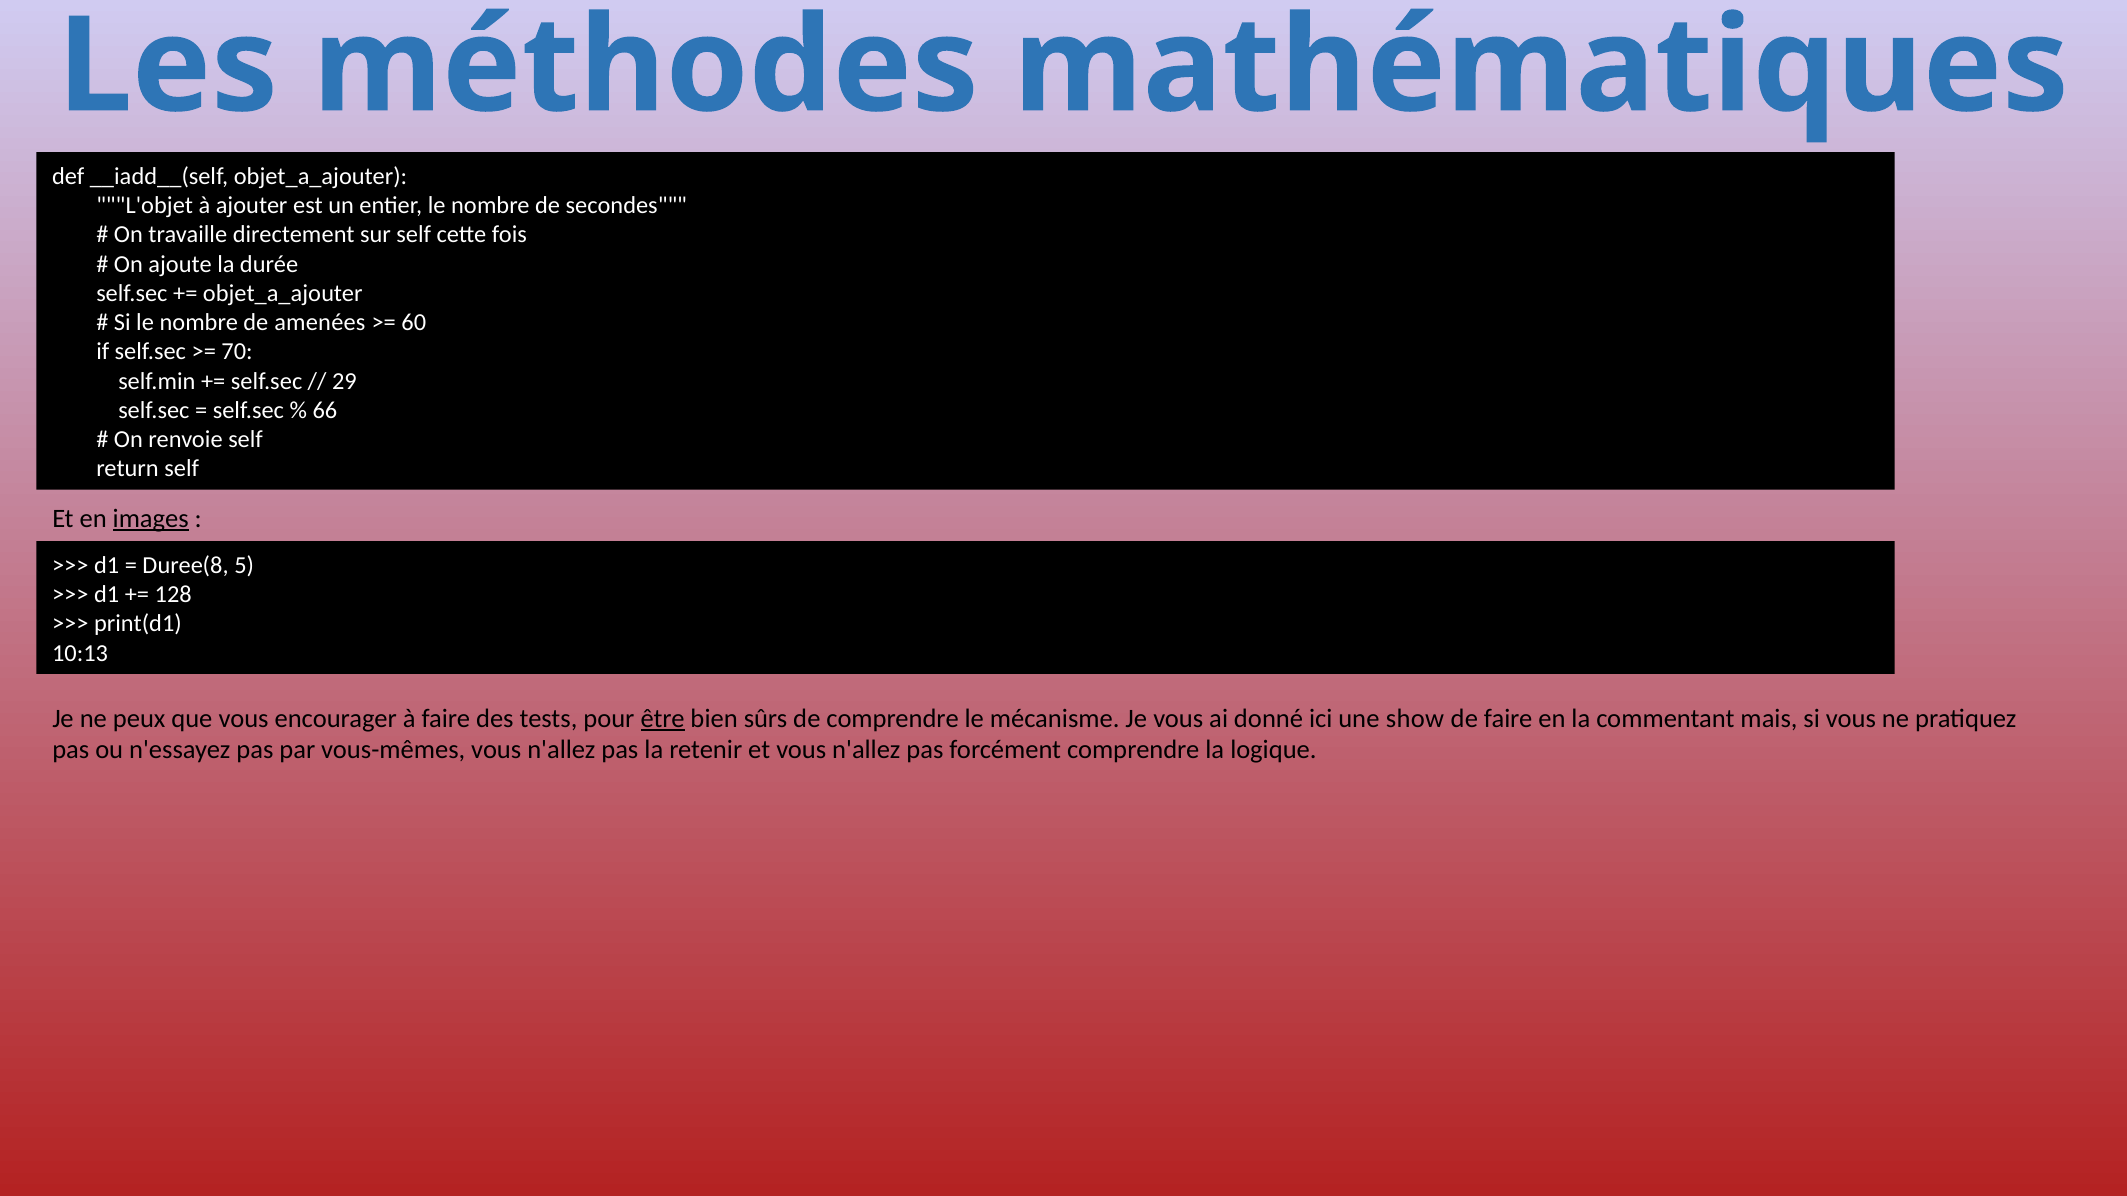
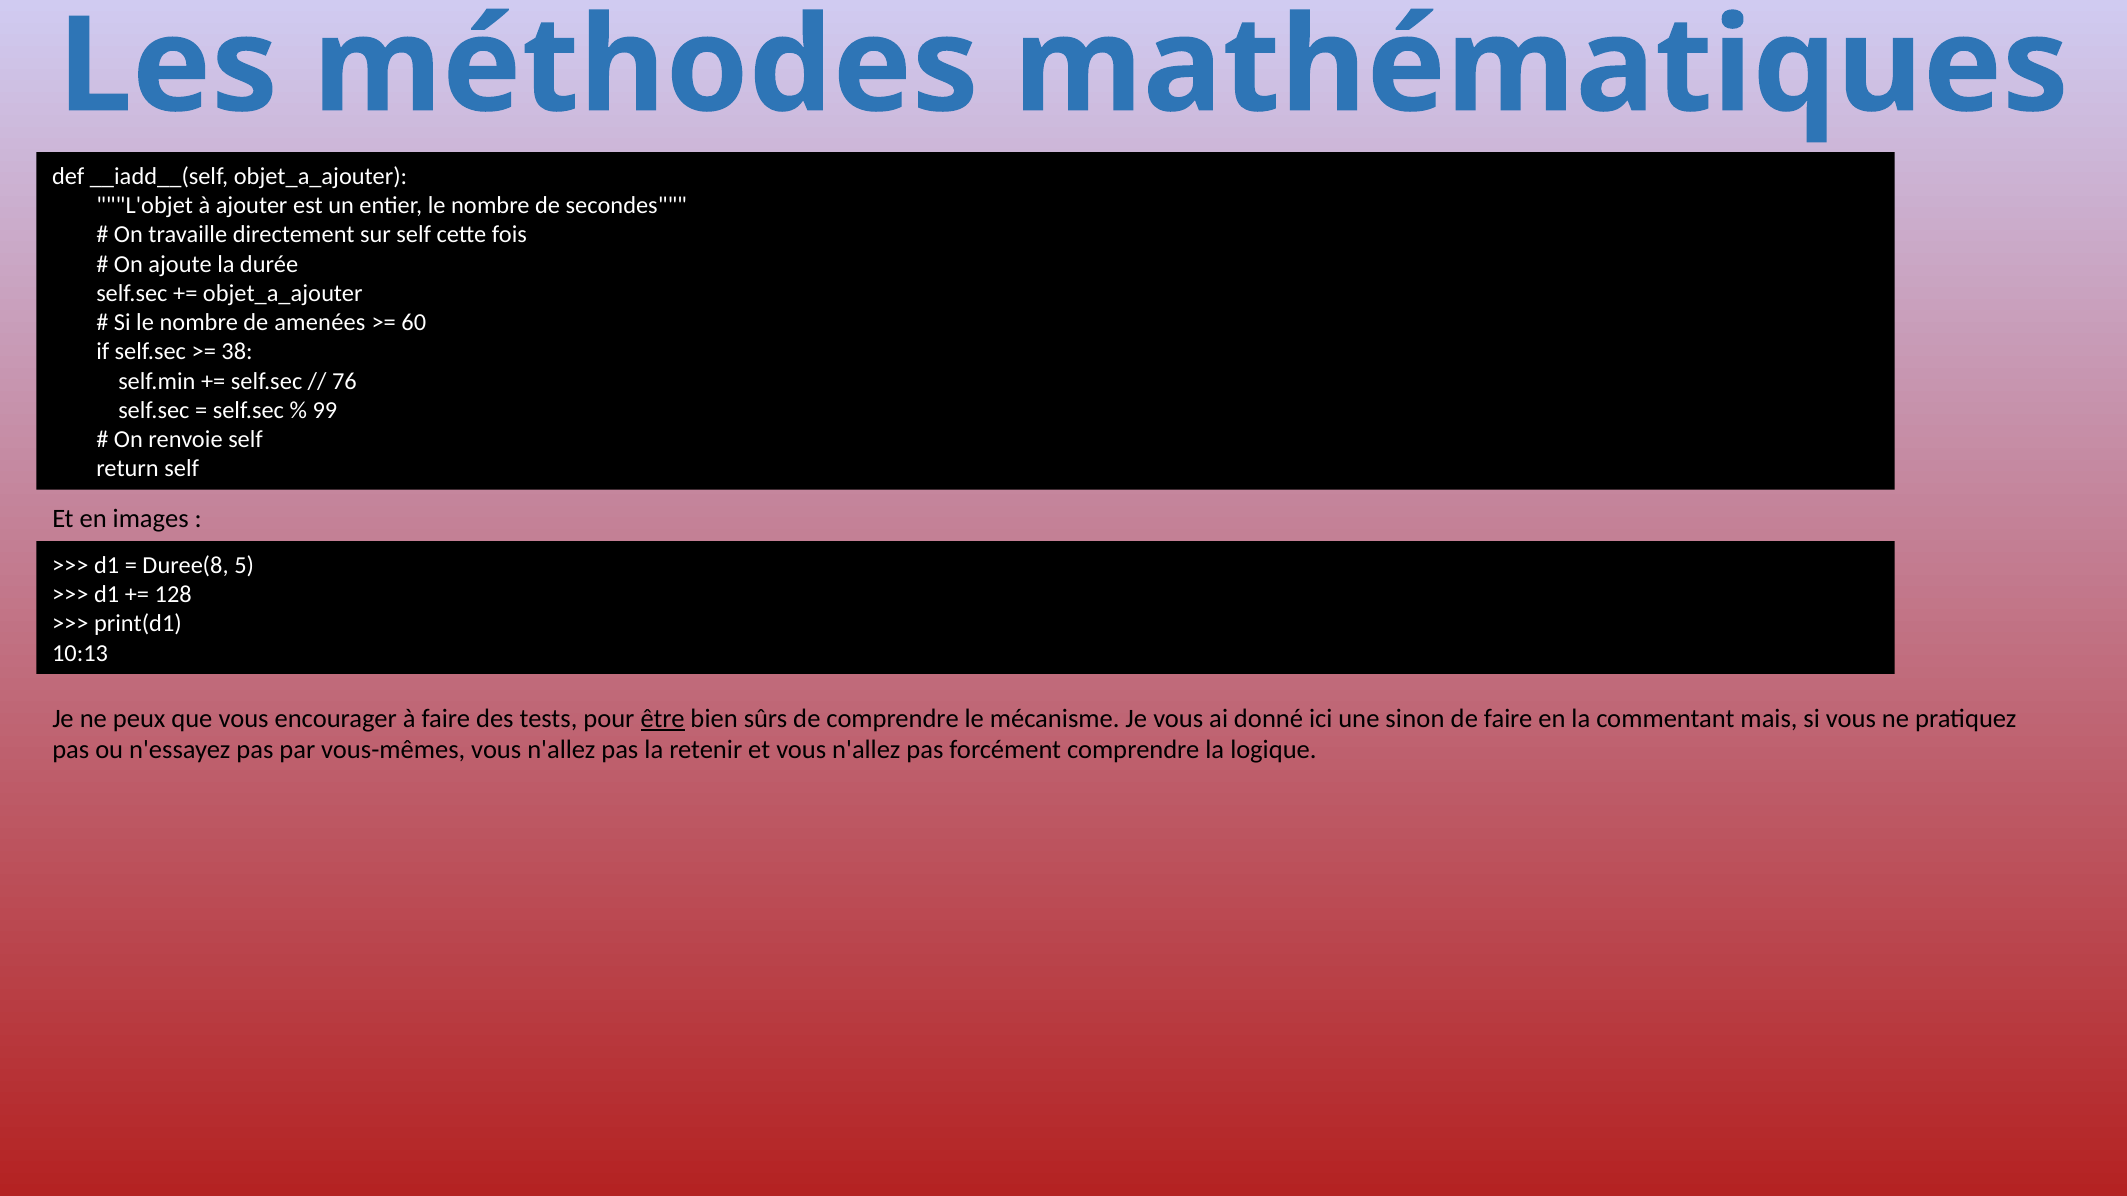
70: 70 -> 38
29: 29 -> 76
66: 66 -> 99
images underline: present -> none
show: show -> sinon
